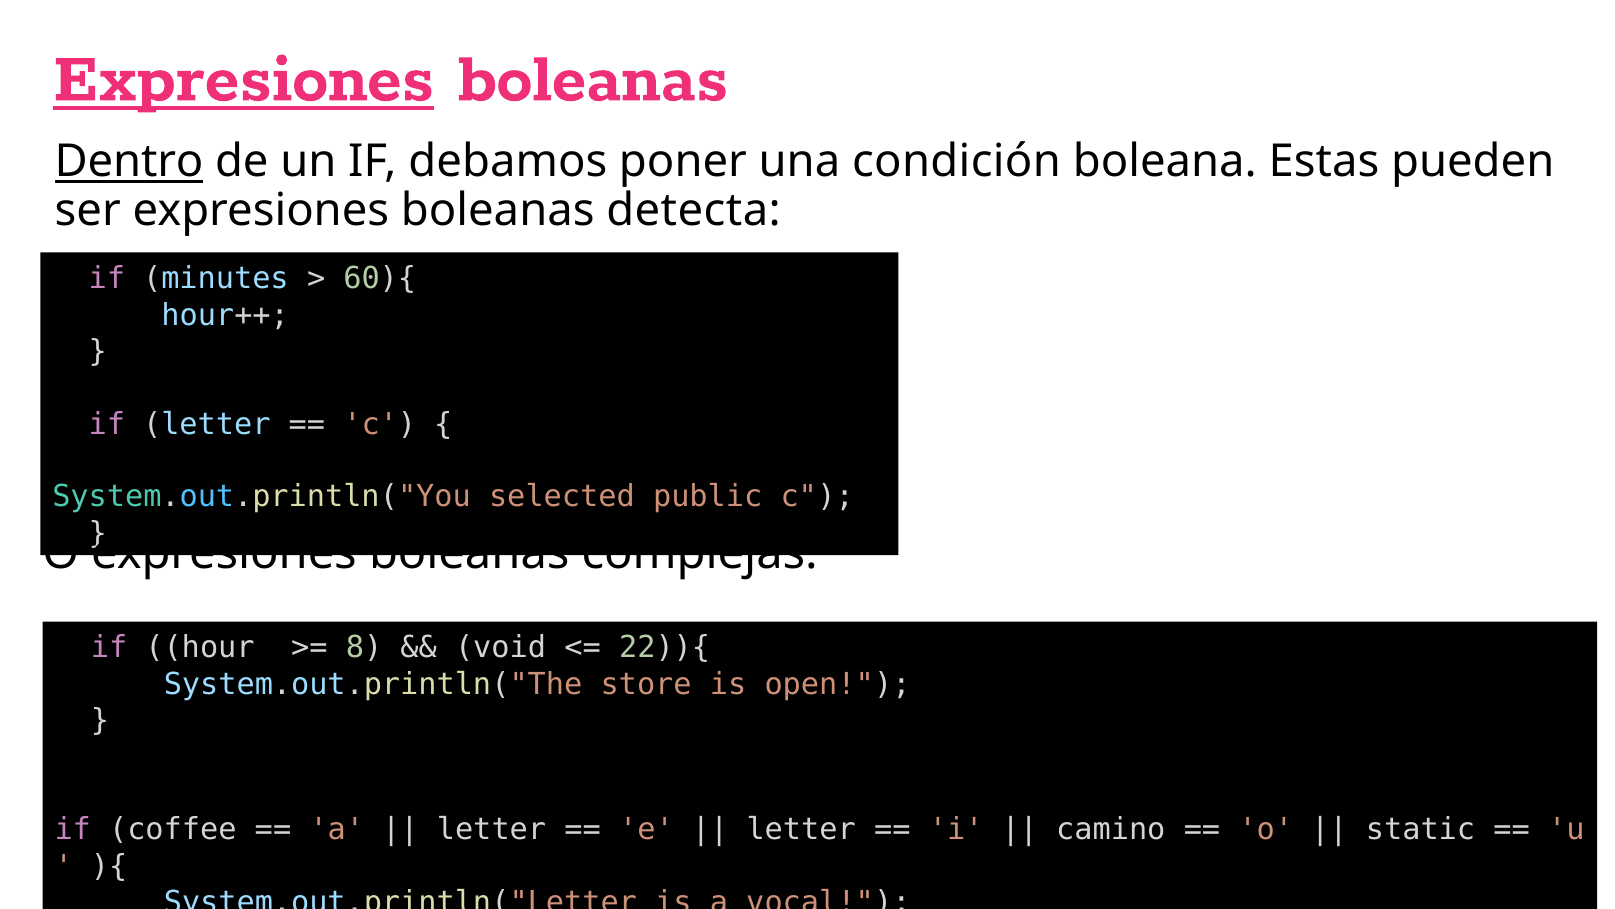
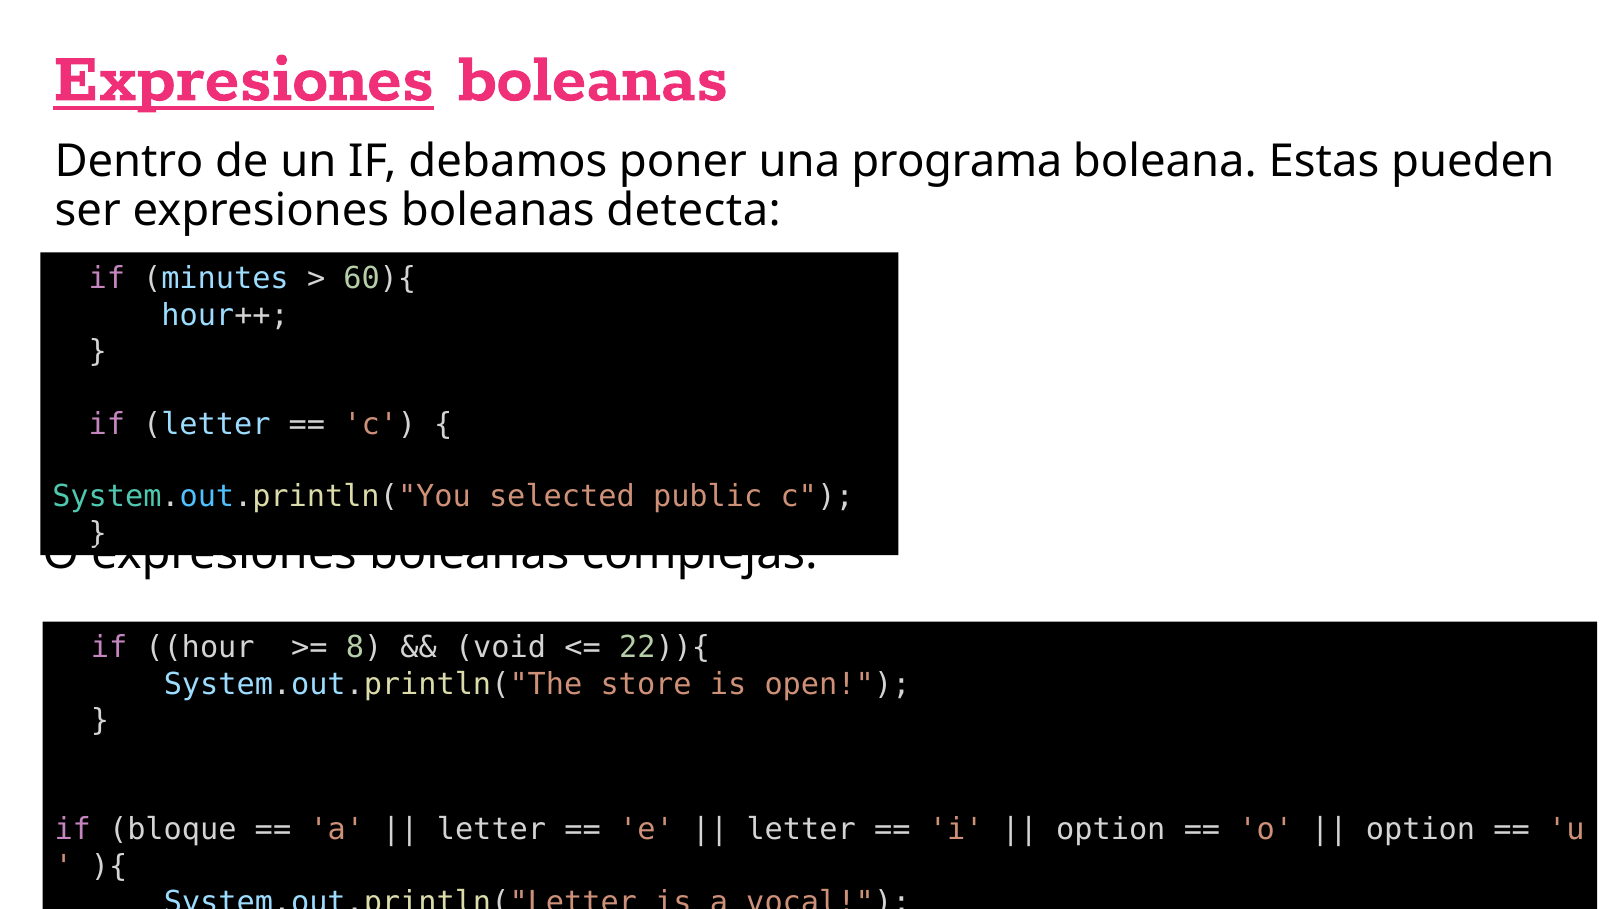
Dentro underline: present -> none
condición: condición -> programa
coffee: coffee -> bloque
camino at (1111, 829): camino -> option
static at (1421, 829): static -> option
